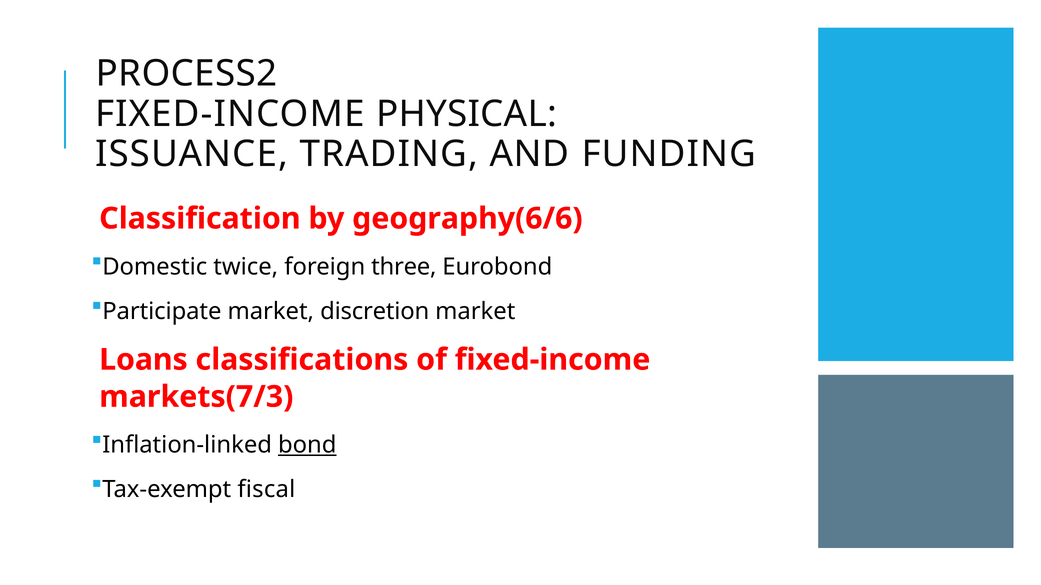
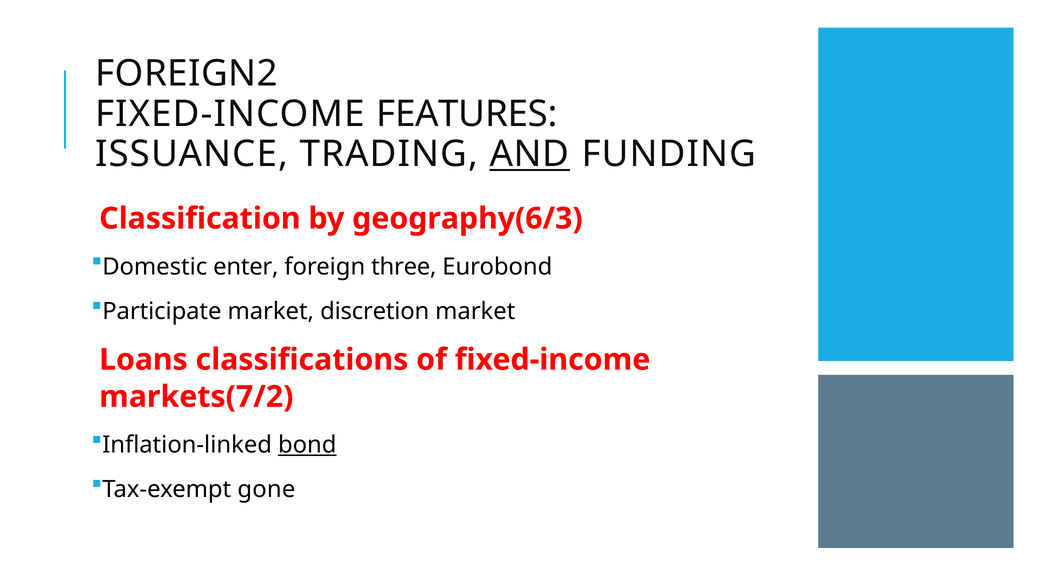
PROCESS2: PROCESS2 -> FOREIGN2
PHYSICAL: PHYSICAL -> FEATURES
AND underline: none -> present
geography(6/6: geography(6/6 -> geography(6/3
twice: twice -> enter
markets(7/3: markets(7/3 -> markets(7/2
fiscal: fiscal -> gone
